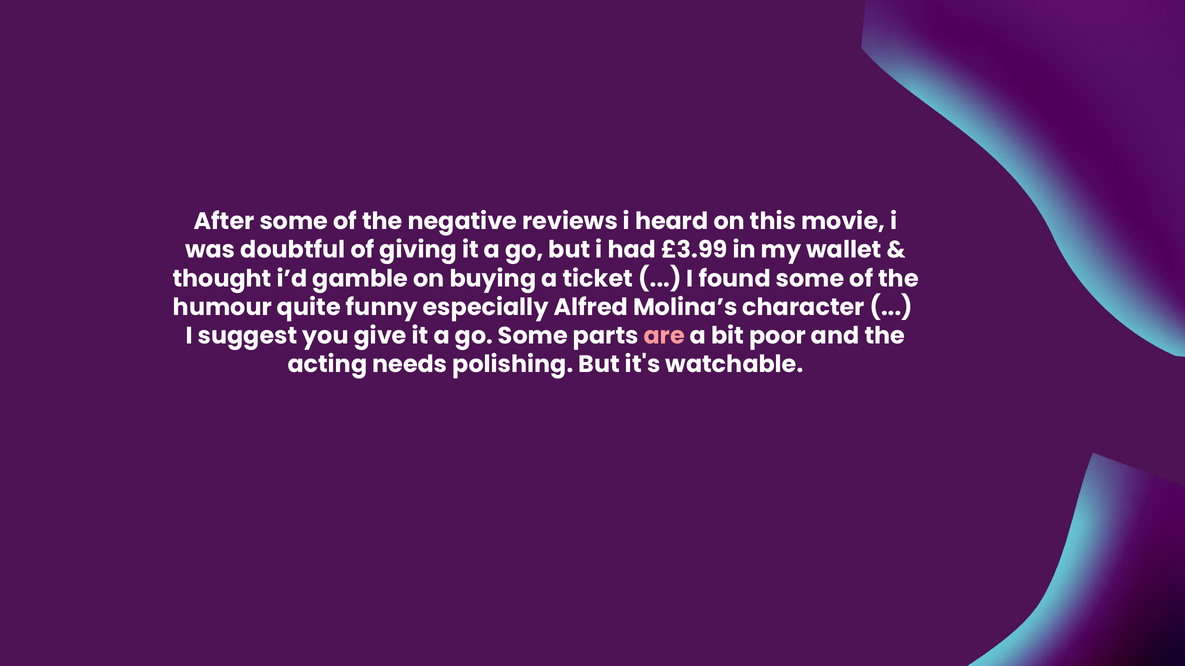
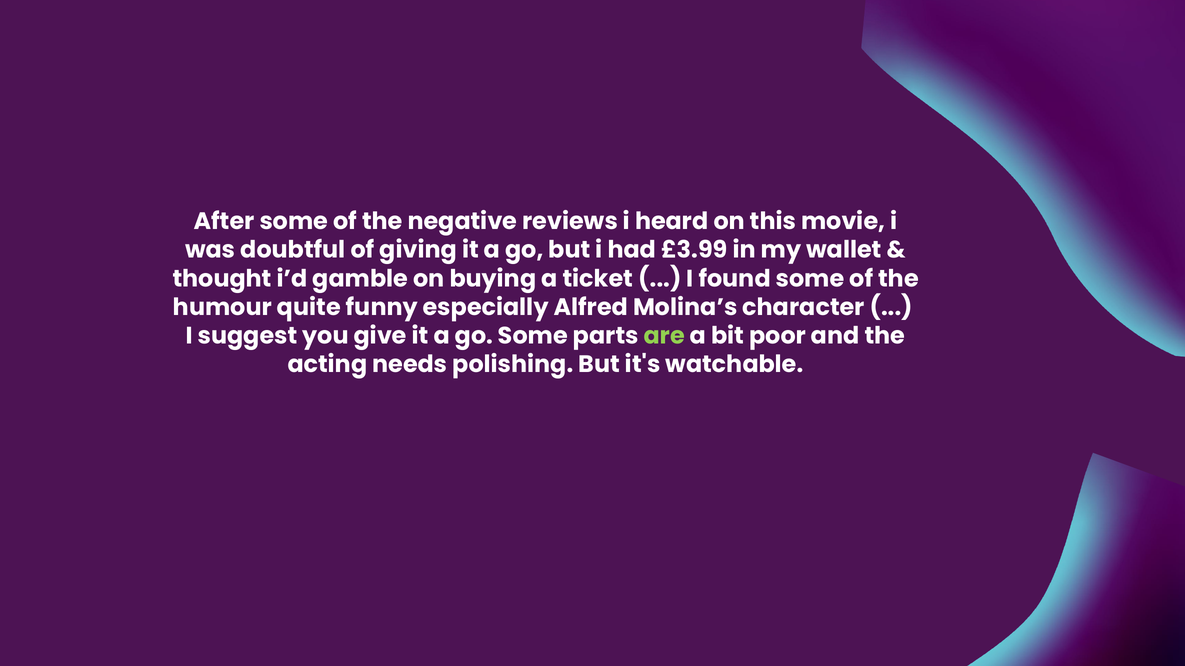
are colour: pink -> light green
